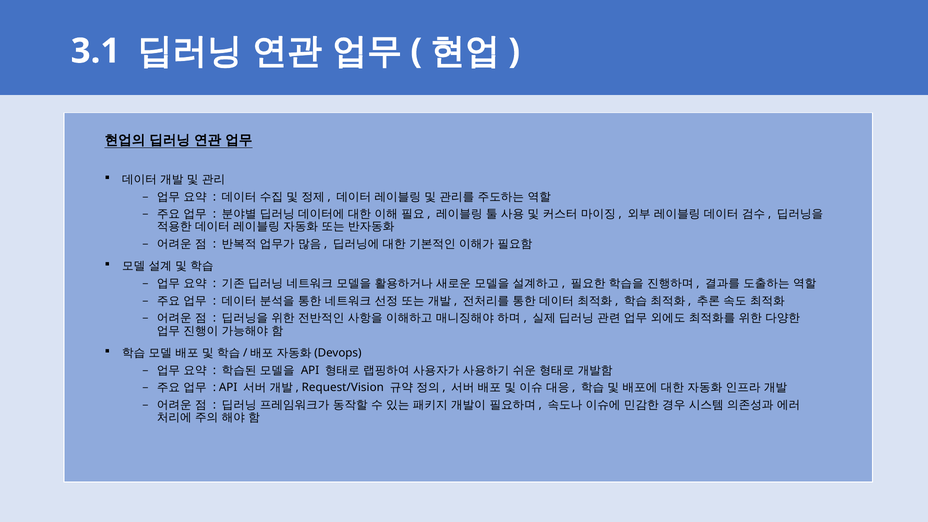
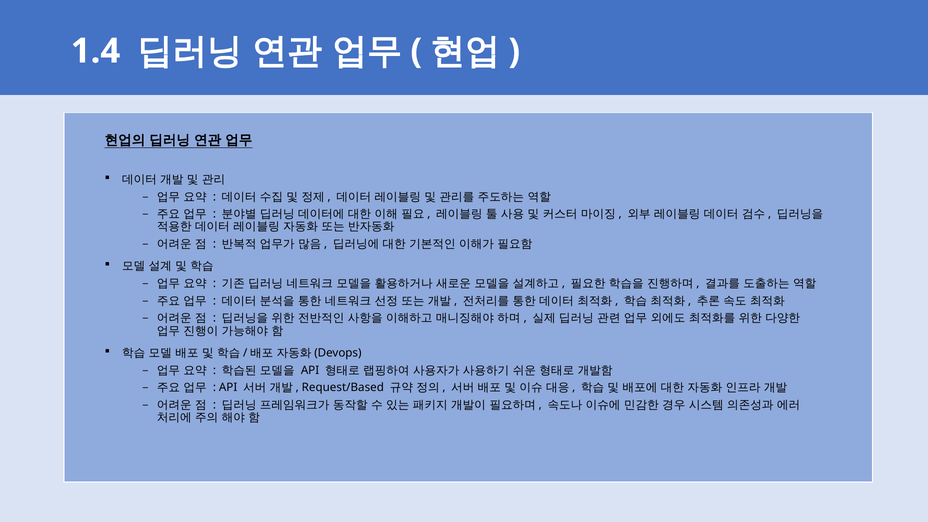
3.1: 3.1 -> 1.4
Request/Vision: Request/Vision -> Request/Based
